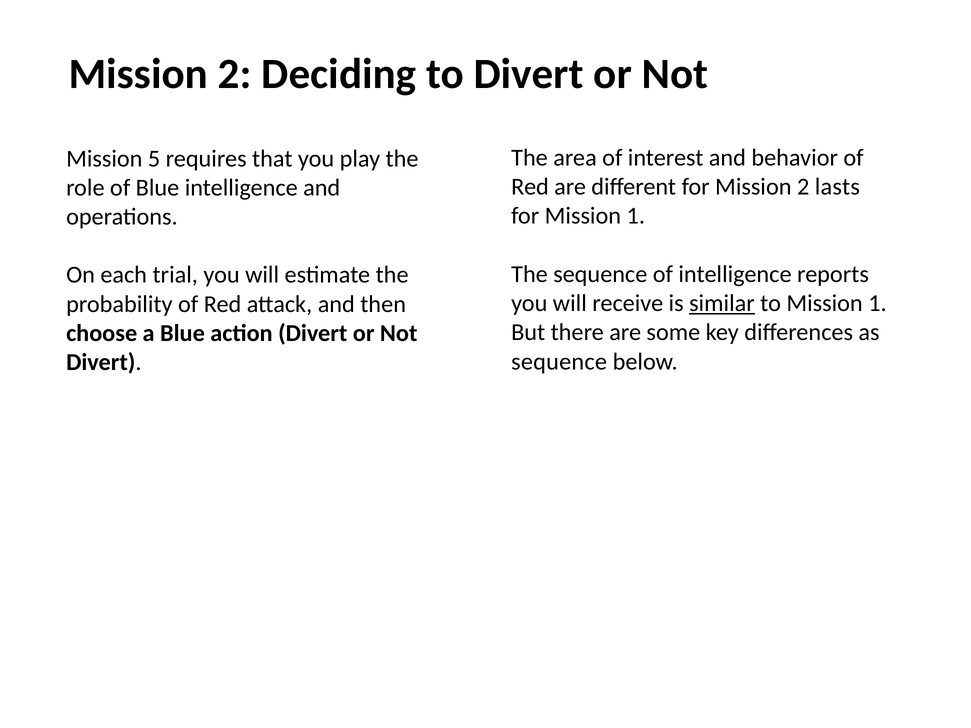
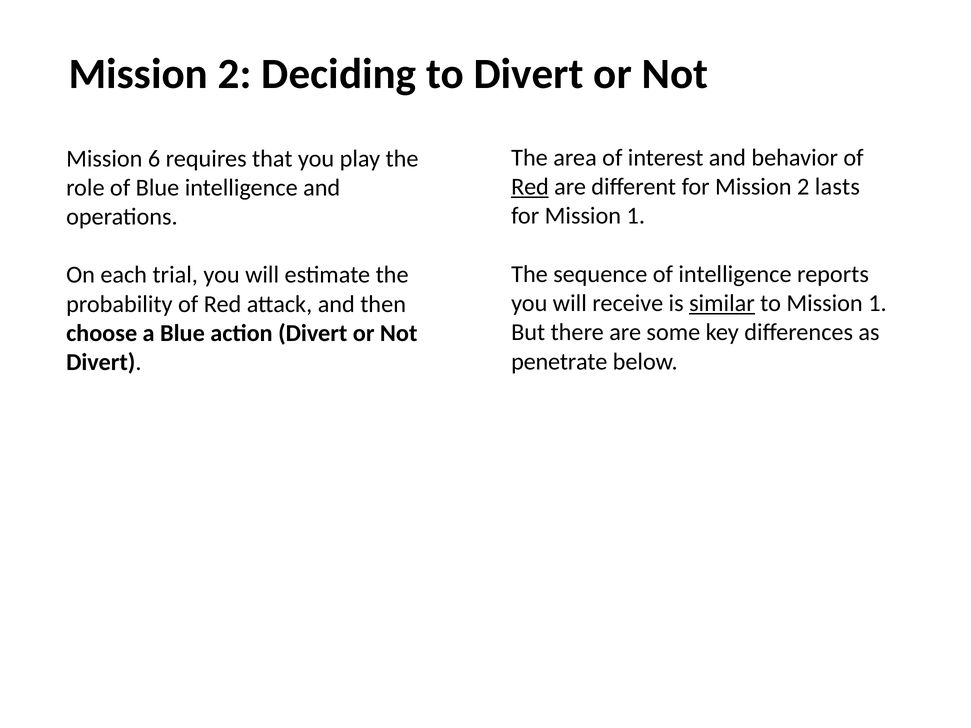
5: 5 -> 6
Red at (530, 187) underline: none -> present
sequence at (559, 362): sequence -> penetrate
